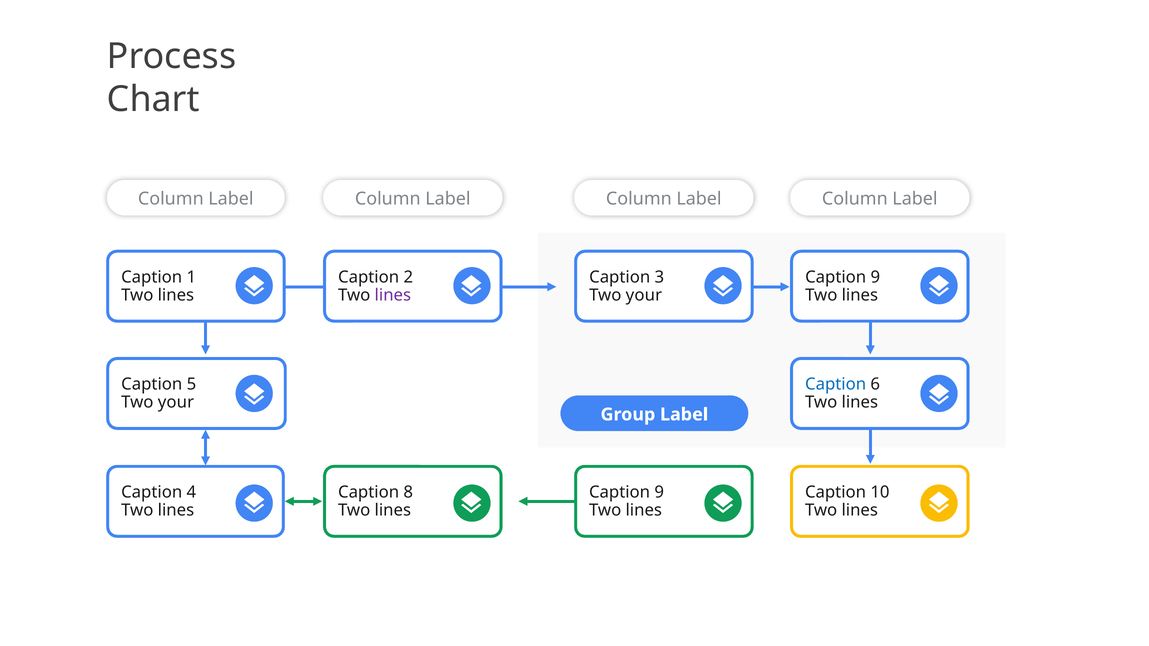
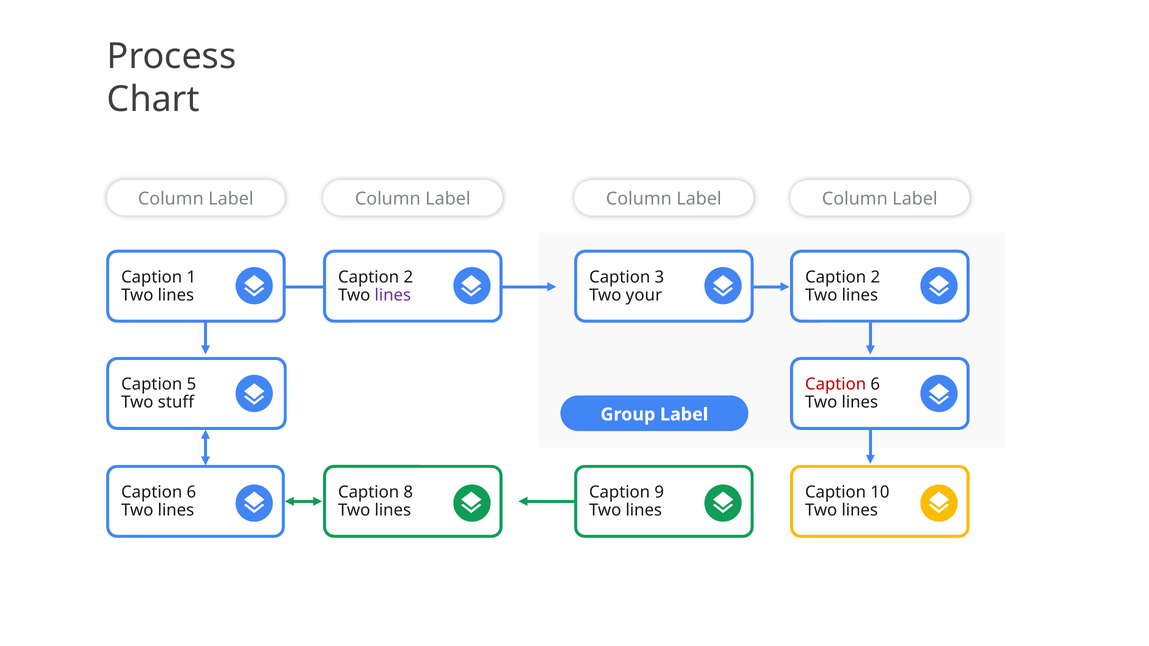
9 at (875, 277): 9 -> 2
Caption at (836, 384) colour: blue -> red
your at (176, 403): your -> stuff
4 at (191, 492): 4 -> 6
